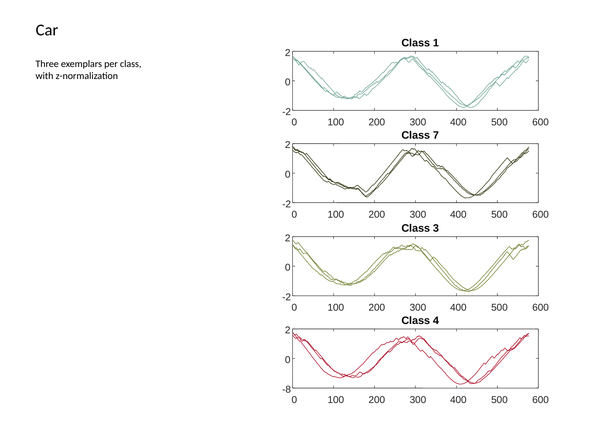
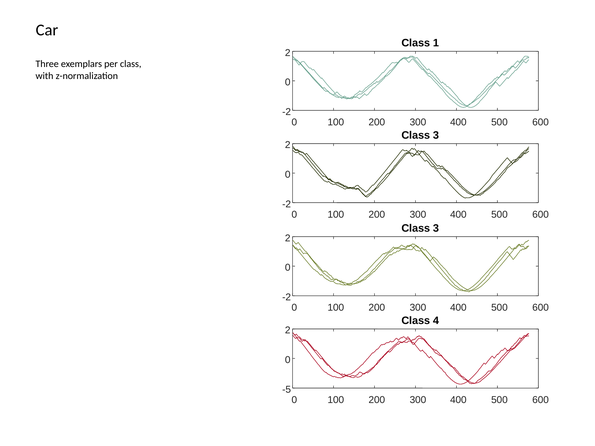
7 at (436, 135): 7 -> 3
-8: -8 -> -5
